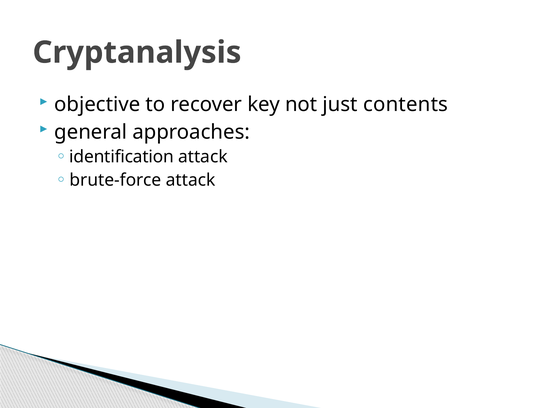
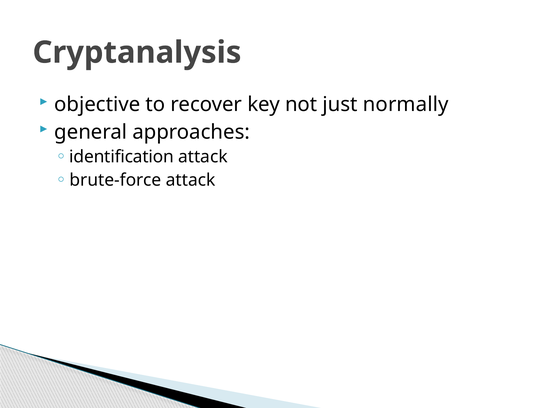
contents: contents -> normally
